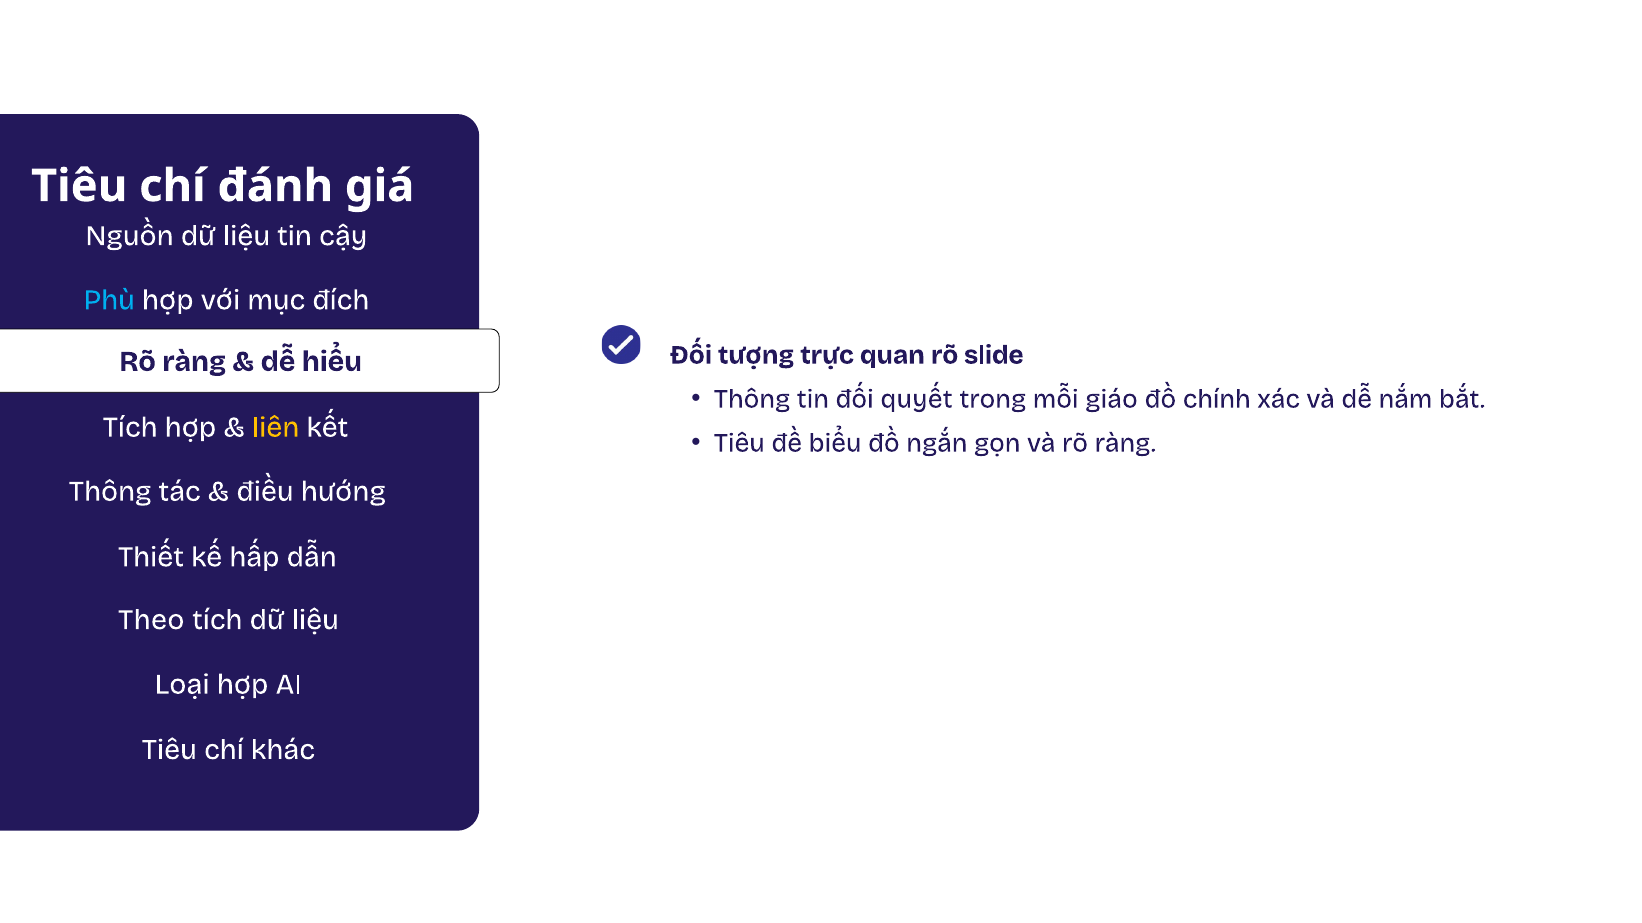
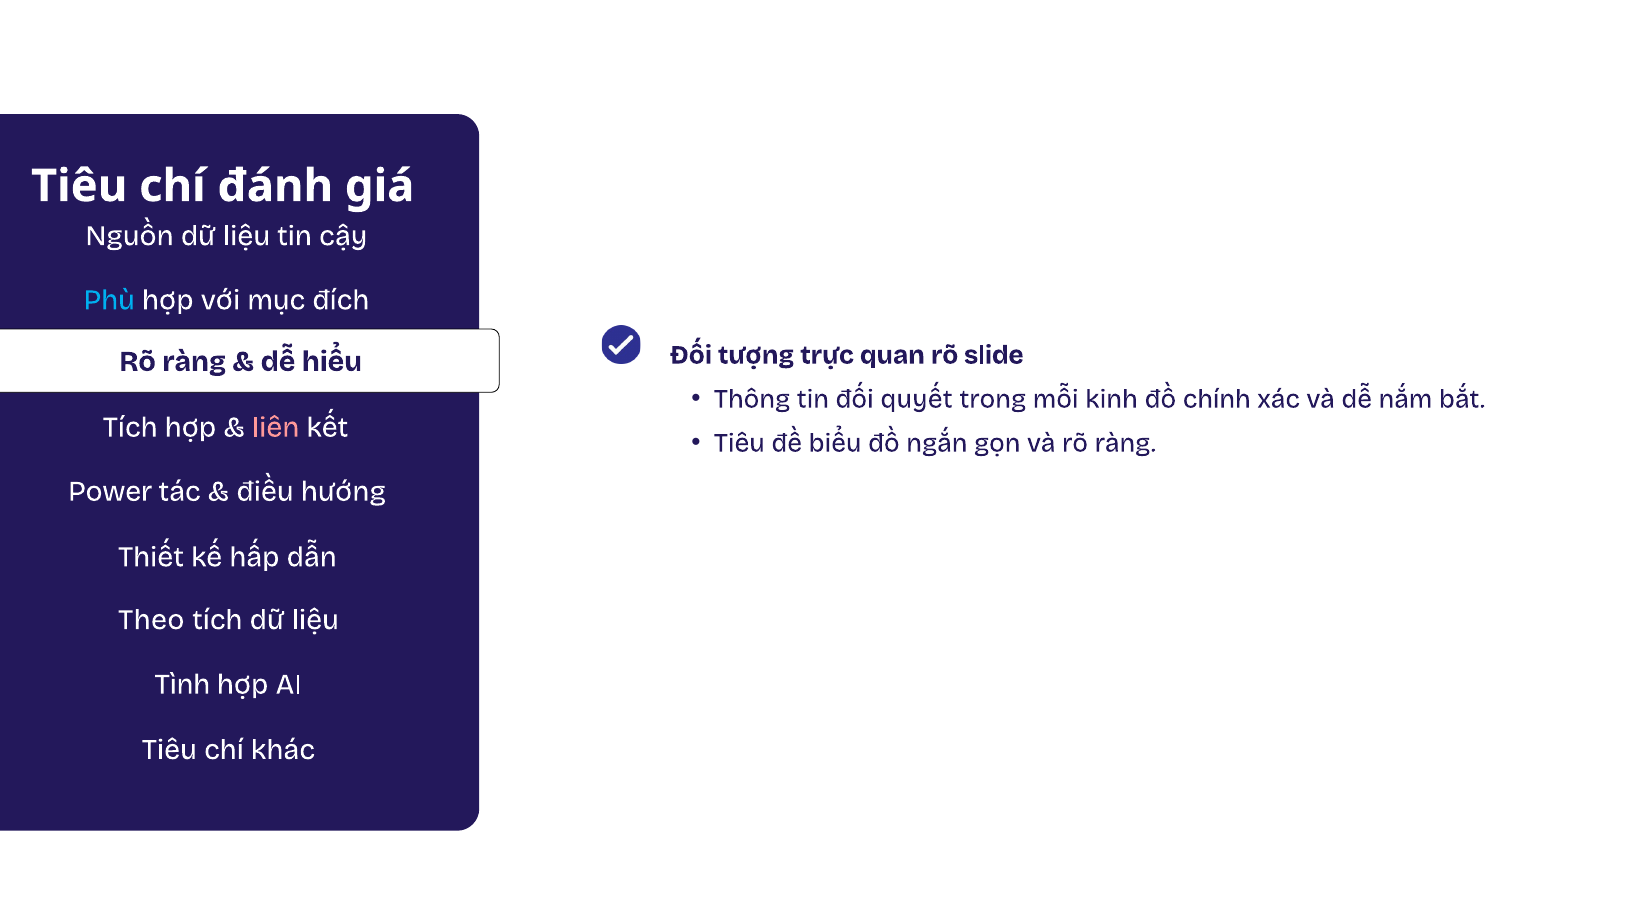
giáo: giáo -> kinh
liên colour: yellow -> pink
Thông at (110, 492): Thông -> Power
Loại: Loại -> Tình
